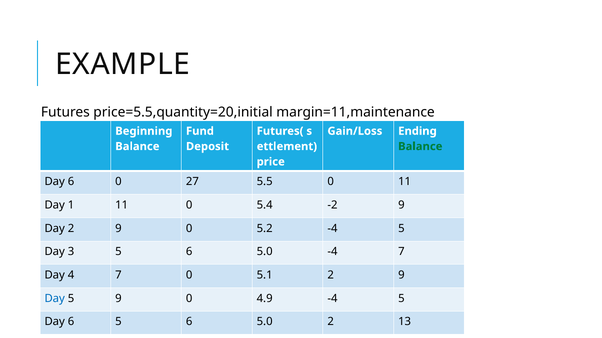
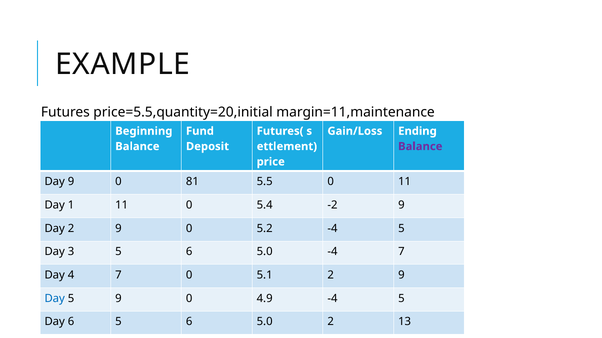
Balance at (420, 147) colour: green -> purple
6 at (71, 182): 6 -> 9
27: 27 -> 81
